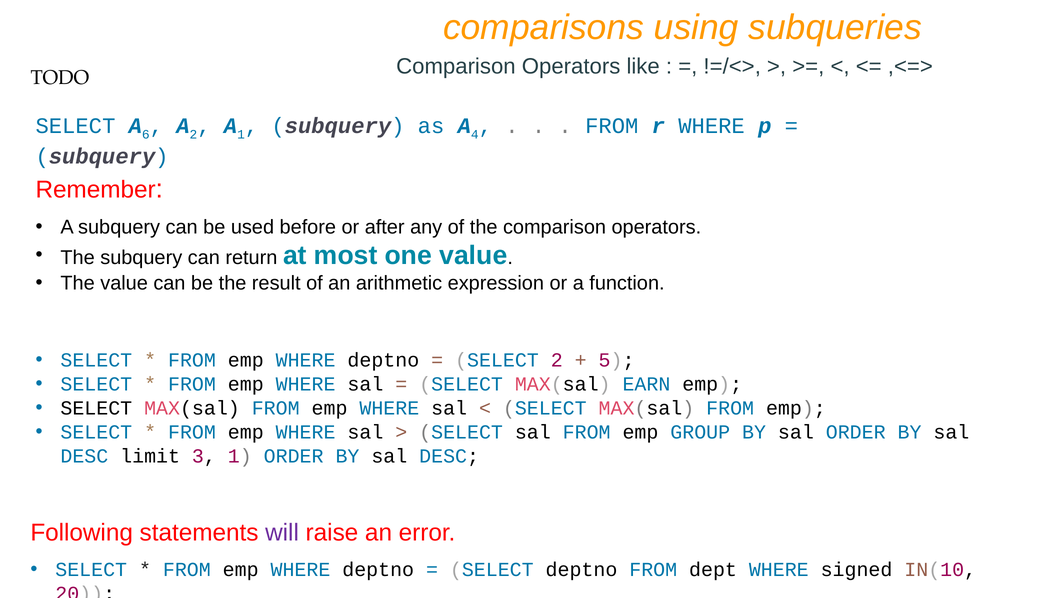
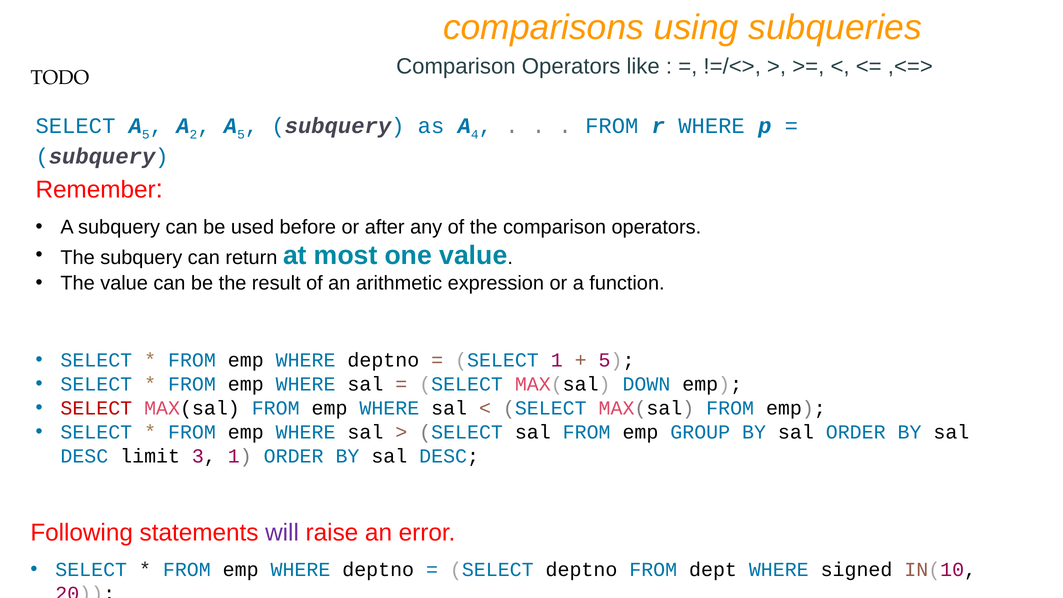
SELECT A 6: 6 -> 5
1 at (241, 135): 1 -> 5
SELECT 2: 2 -> 1
EARN: EARN -> DOWN
SELECT at (96, 408) colour: black -> red
